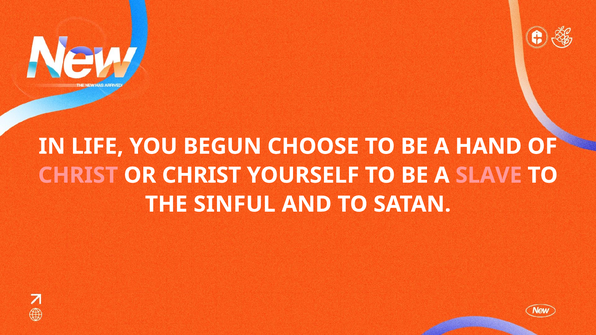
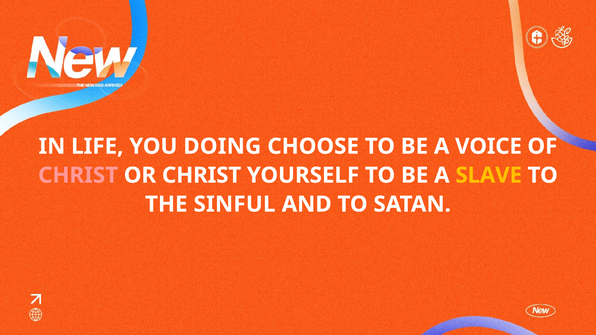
BEGUN: BEGUN -> DOING
HAND: HAND -> VOICE
SLAVE colour: pink -> yellow
